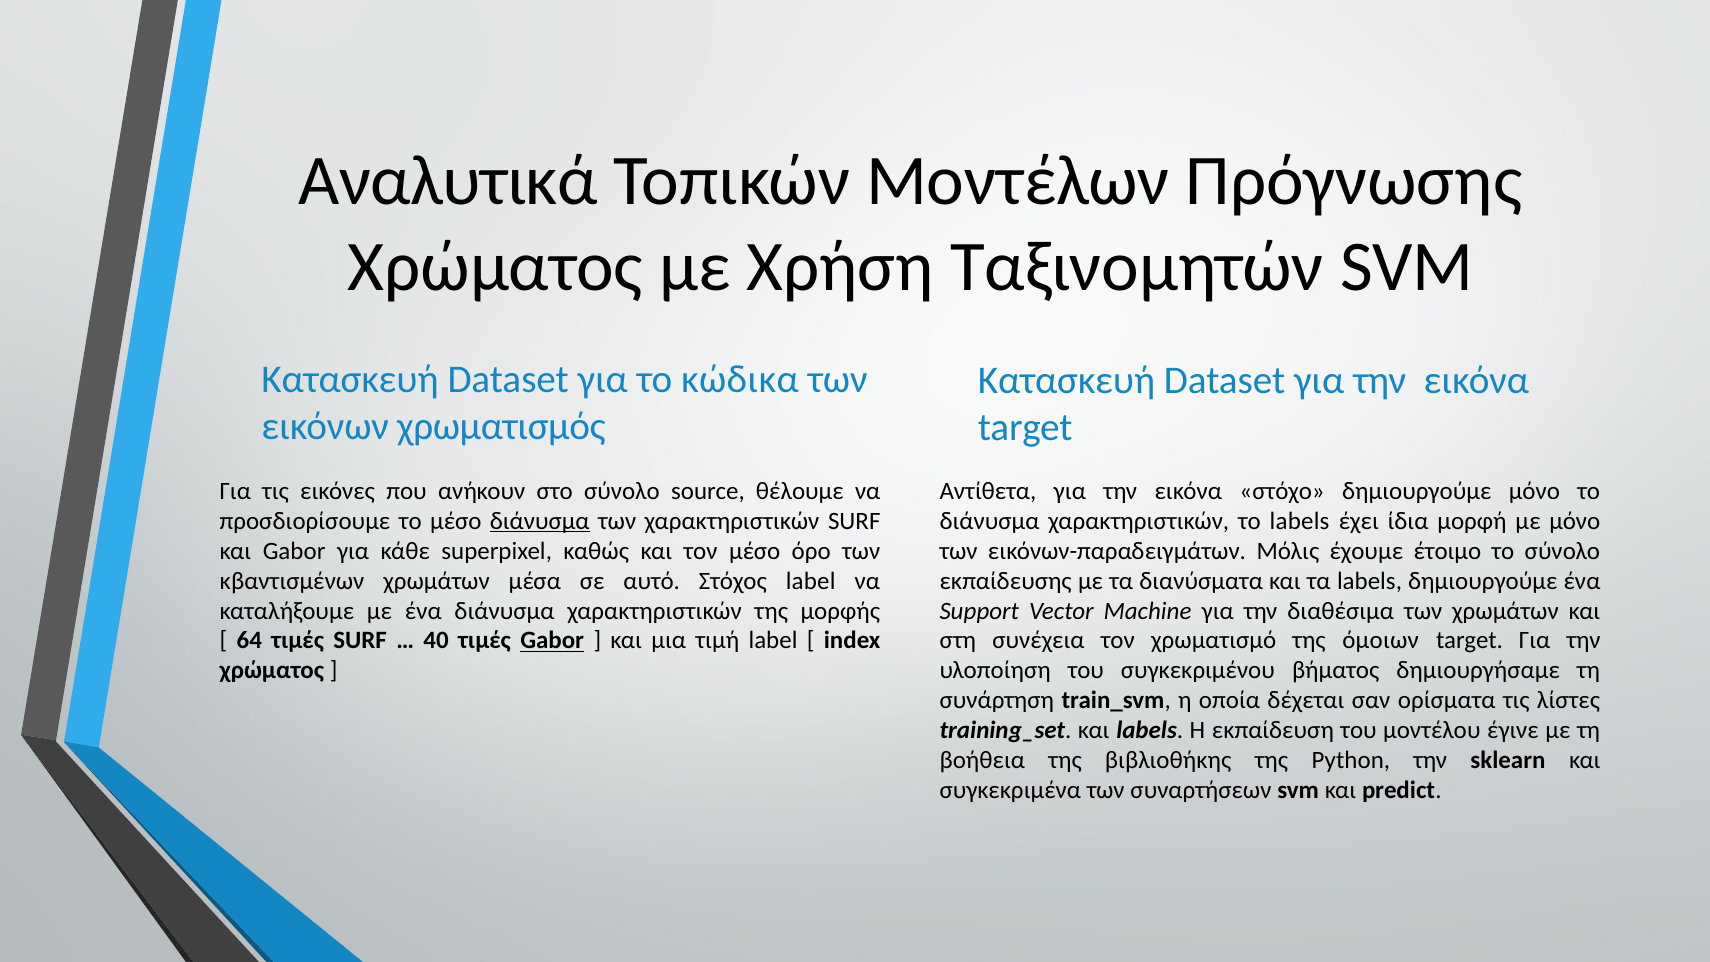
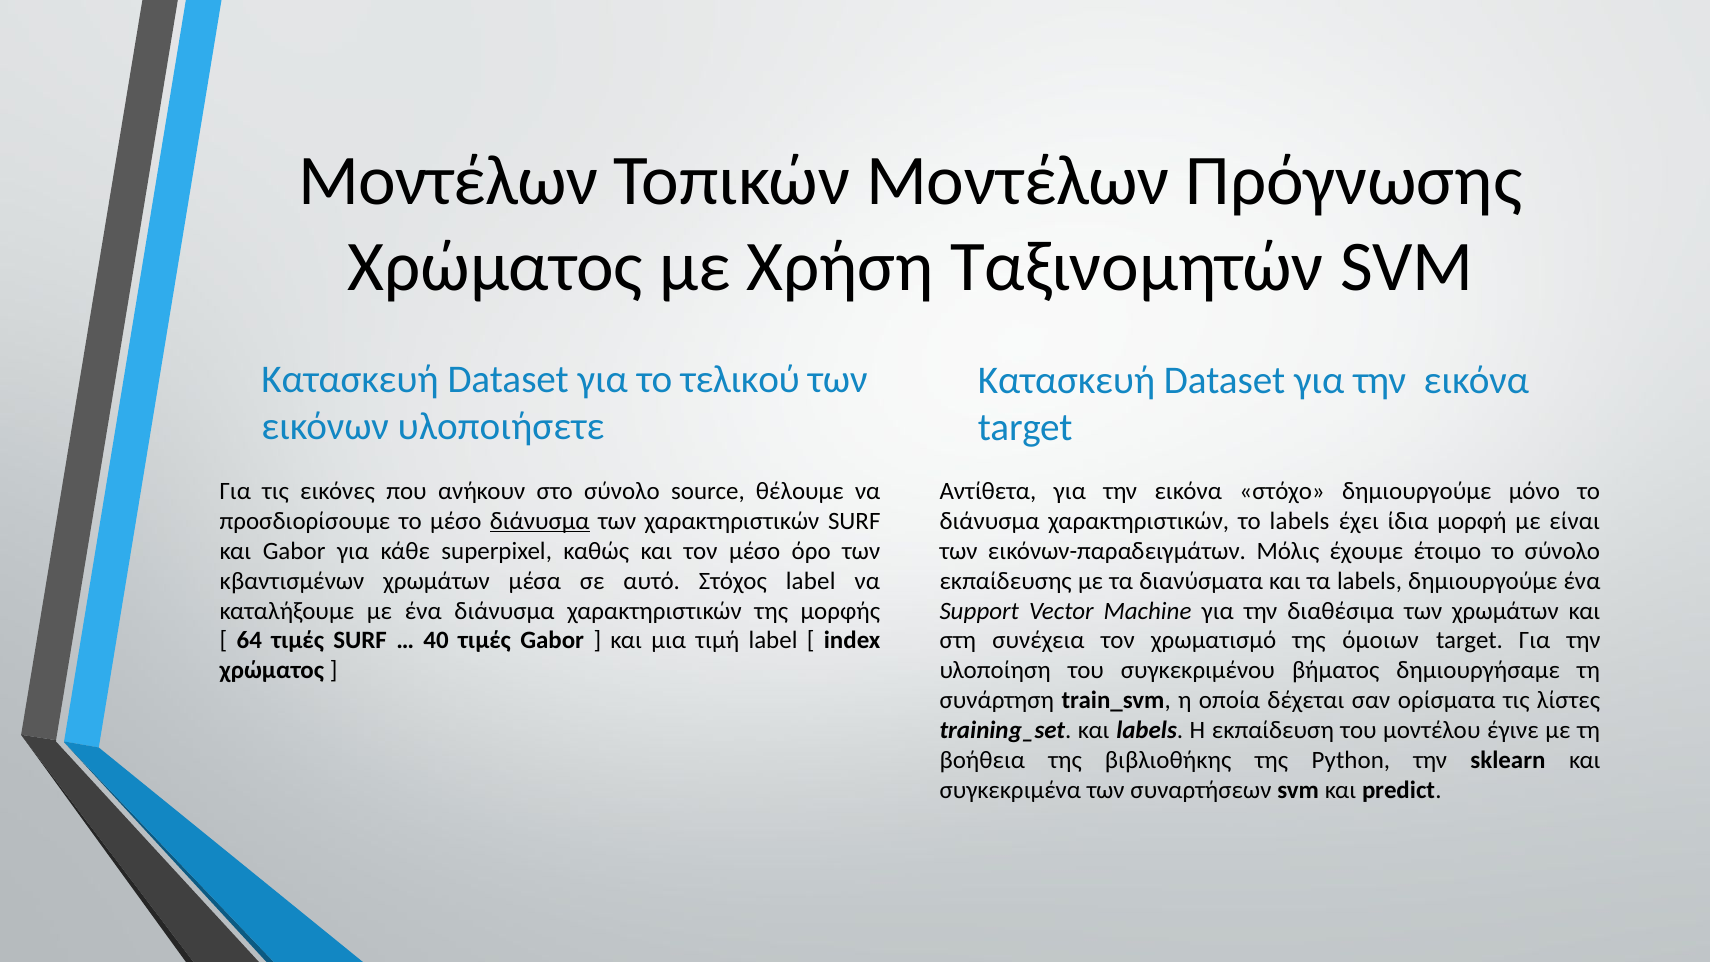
Αναλυτικά at (448, 181): Αναλυτικά -> Μοντέλων
κώδικα: κώδικα -> τελικού
χρωματισμός: χρωματισμός -> υλοποιήσετε
με μόνο: μόνο -> είναι
Gabor at (552, 641) underline: present -> none
